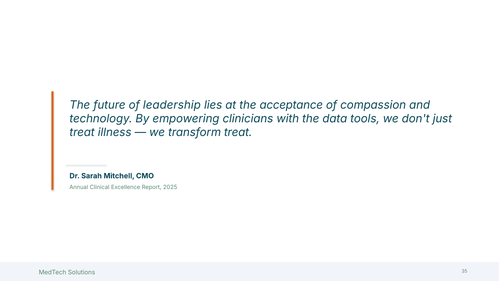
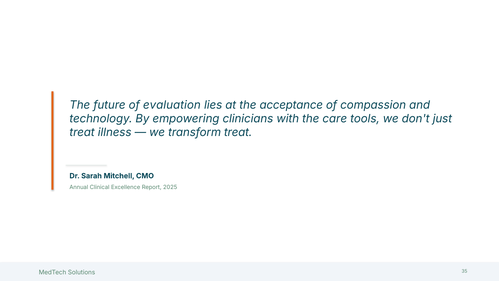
leadership: leadership -> evaluation
data: data -> care
